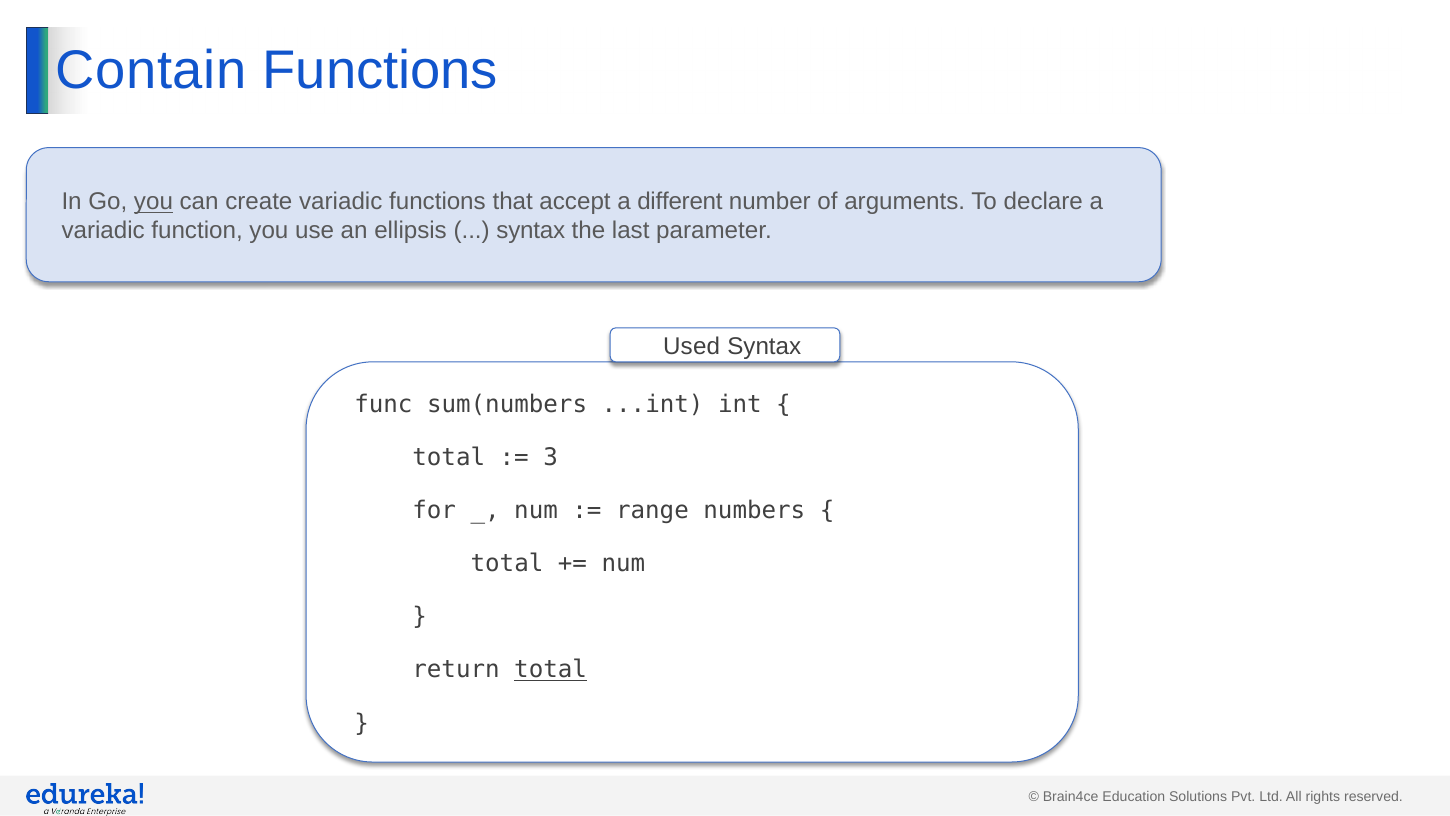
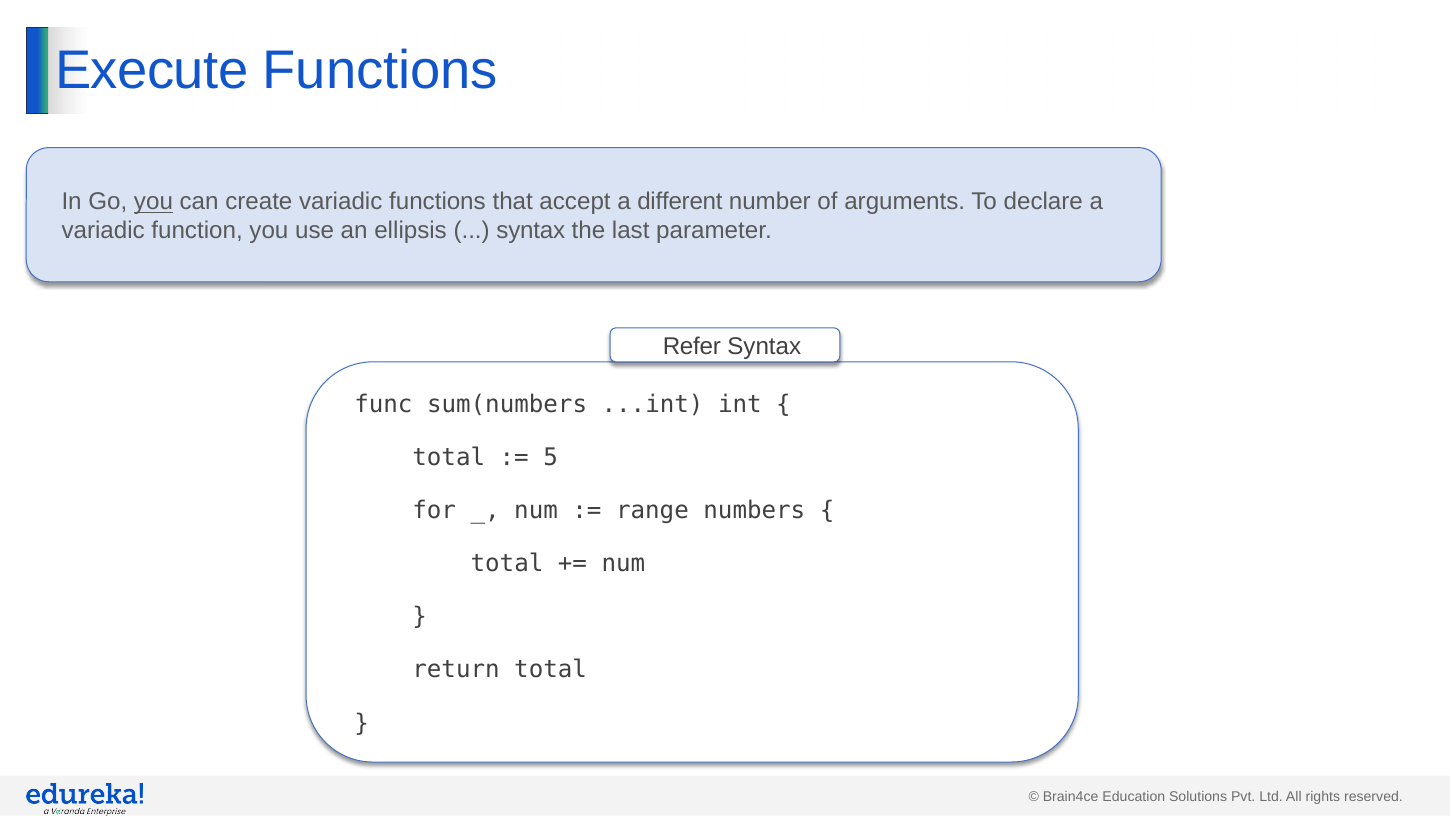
Contain: Contain -> Execute
Used: Used -> Refer
3: 3 -> 5
total at (551, 670) underline: present -> none
